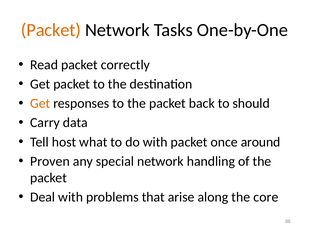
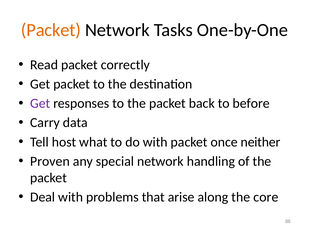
Get at (40, 103) colour: orange -> purple
should: should -> before
around: around -> neither
